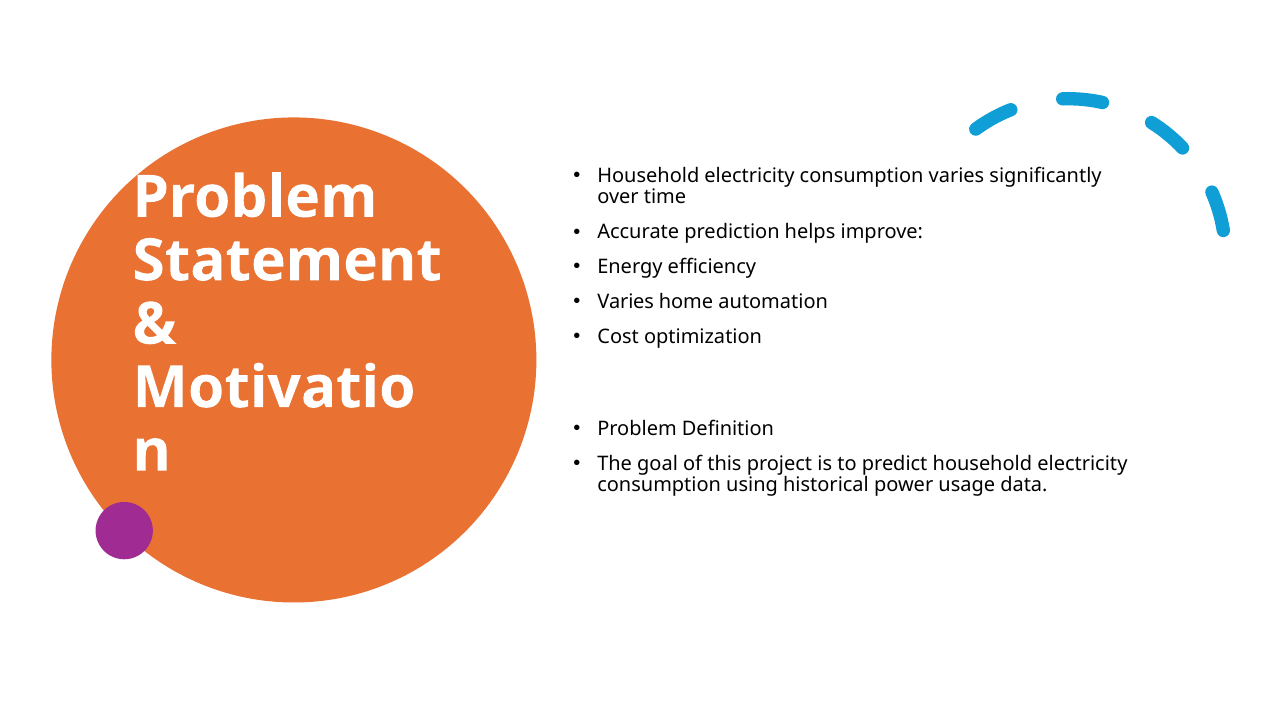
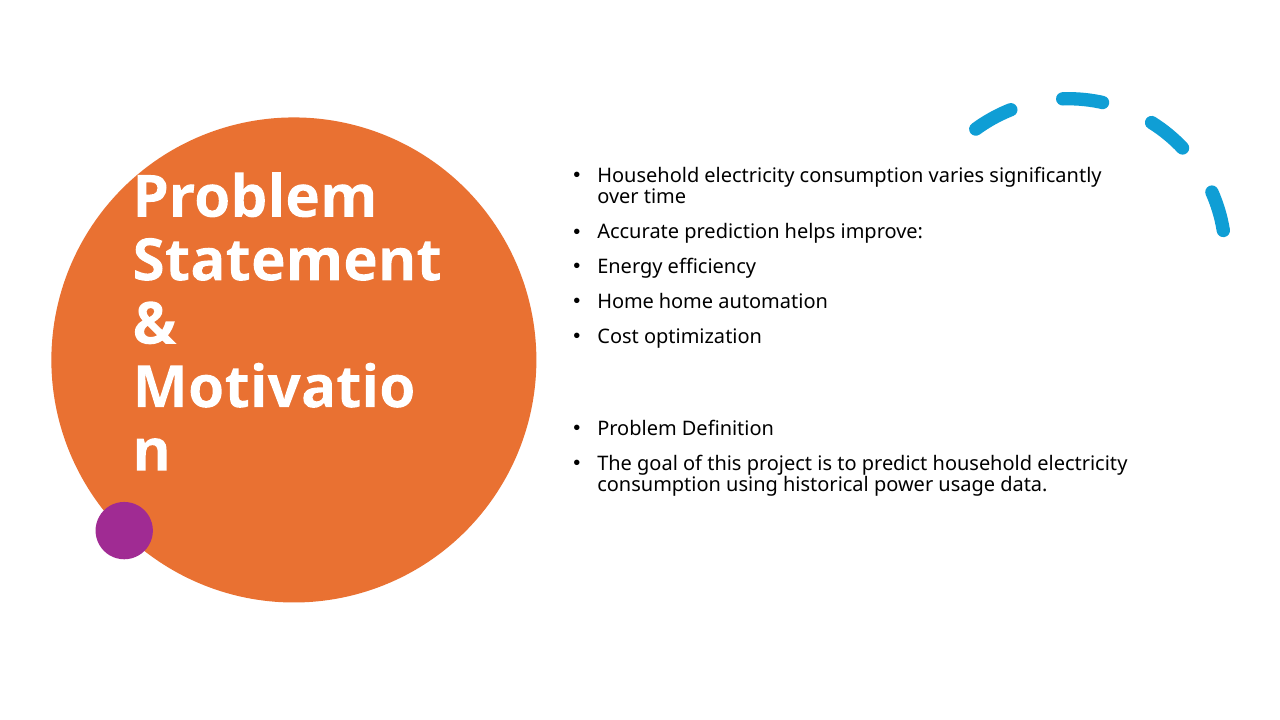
Varies at (626, 302): Varies -> Home
